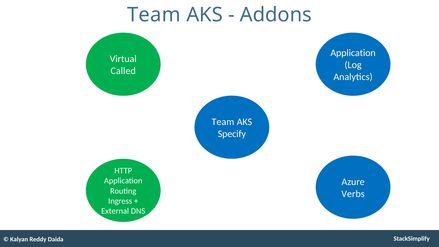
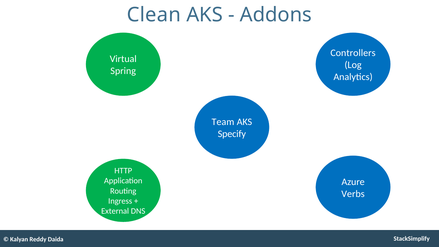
Team at (154, 15): Team -> Clean
Application at (353, 53): Application -> Controllers
Called: Called -> Spring
